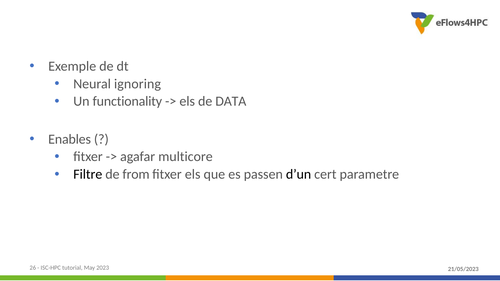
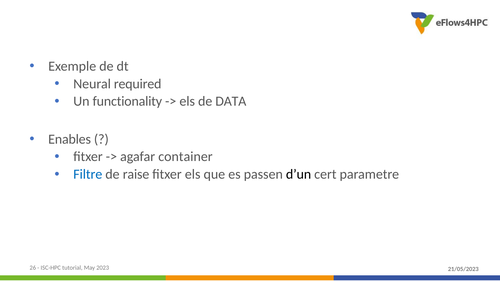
ignoring: ignoring -> required
multicore: multicore -> container
Filtre colour: black -> blue
from: from -> raise
